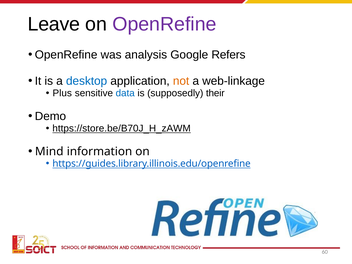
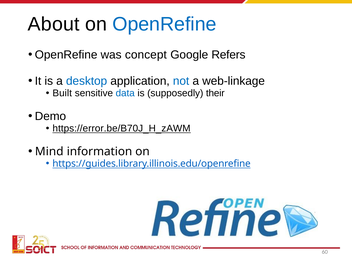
Leave: Leave -> About
OpenRefine at (164, 24) colour: purple -> blue
analysis: analysis -> concept
not colour: orange -> blue
Plus: Plus -> Built
https://store.be/B70J_H_zAWM: https://store.be/B70J_H_zAWM -> https://error.be/B70J_H_zAWM
